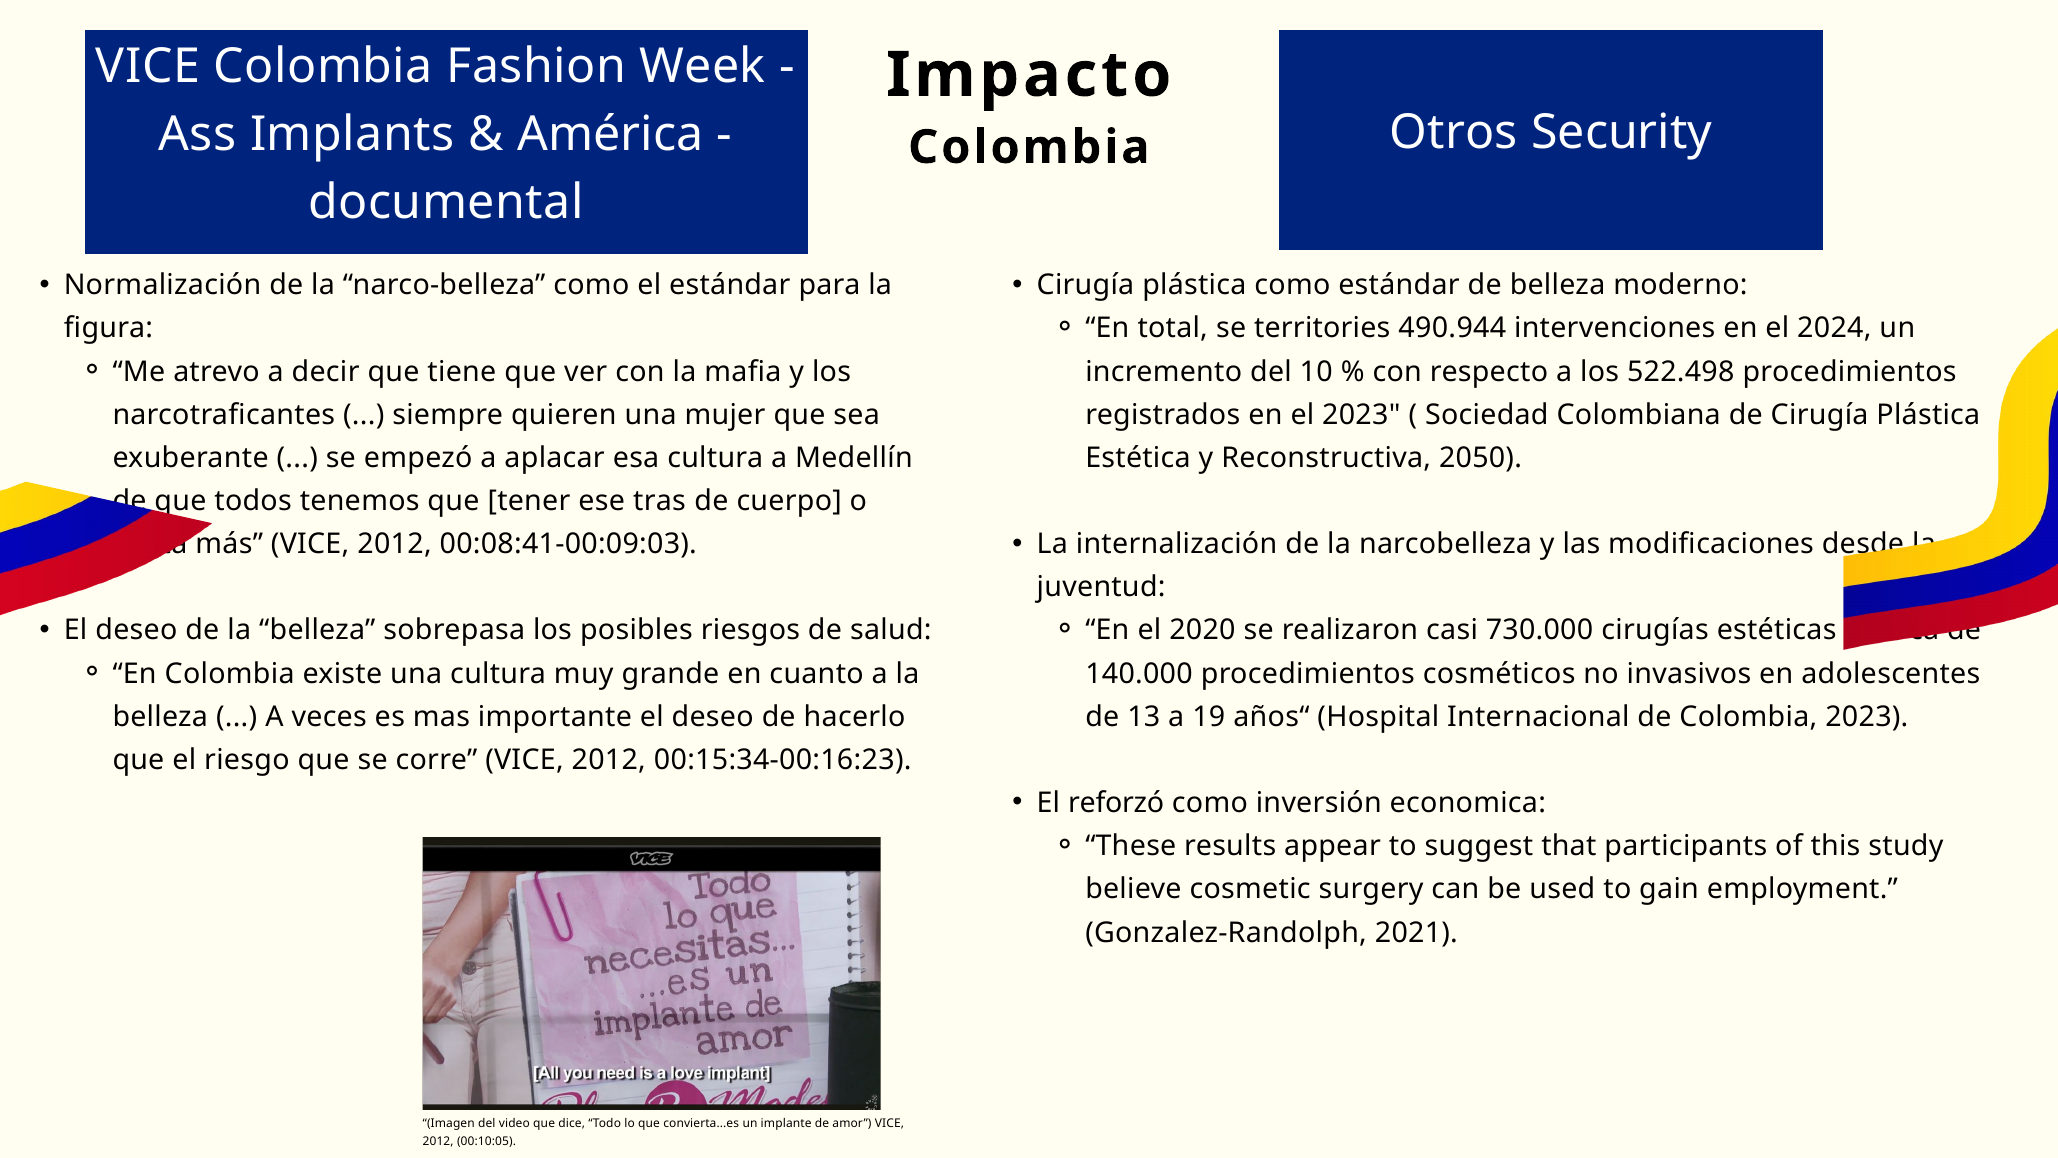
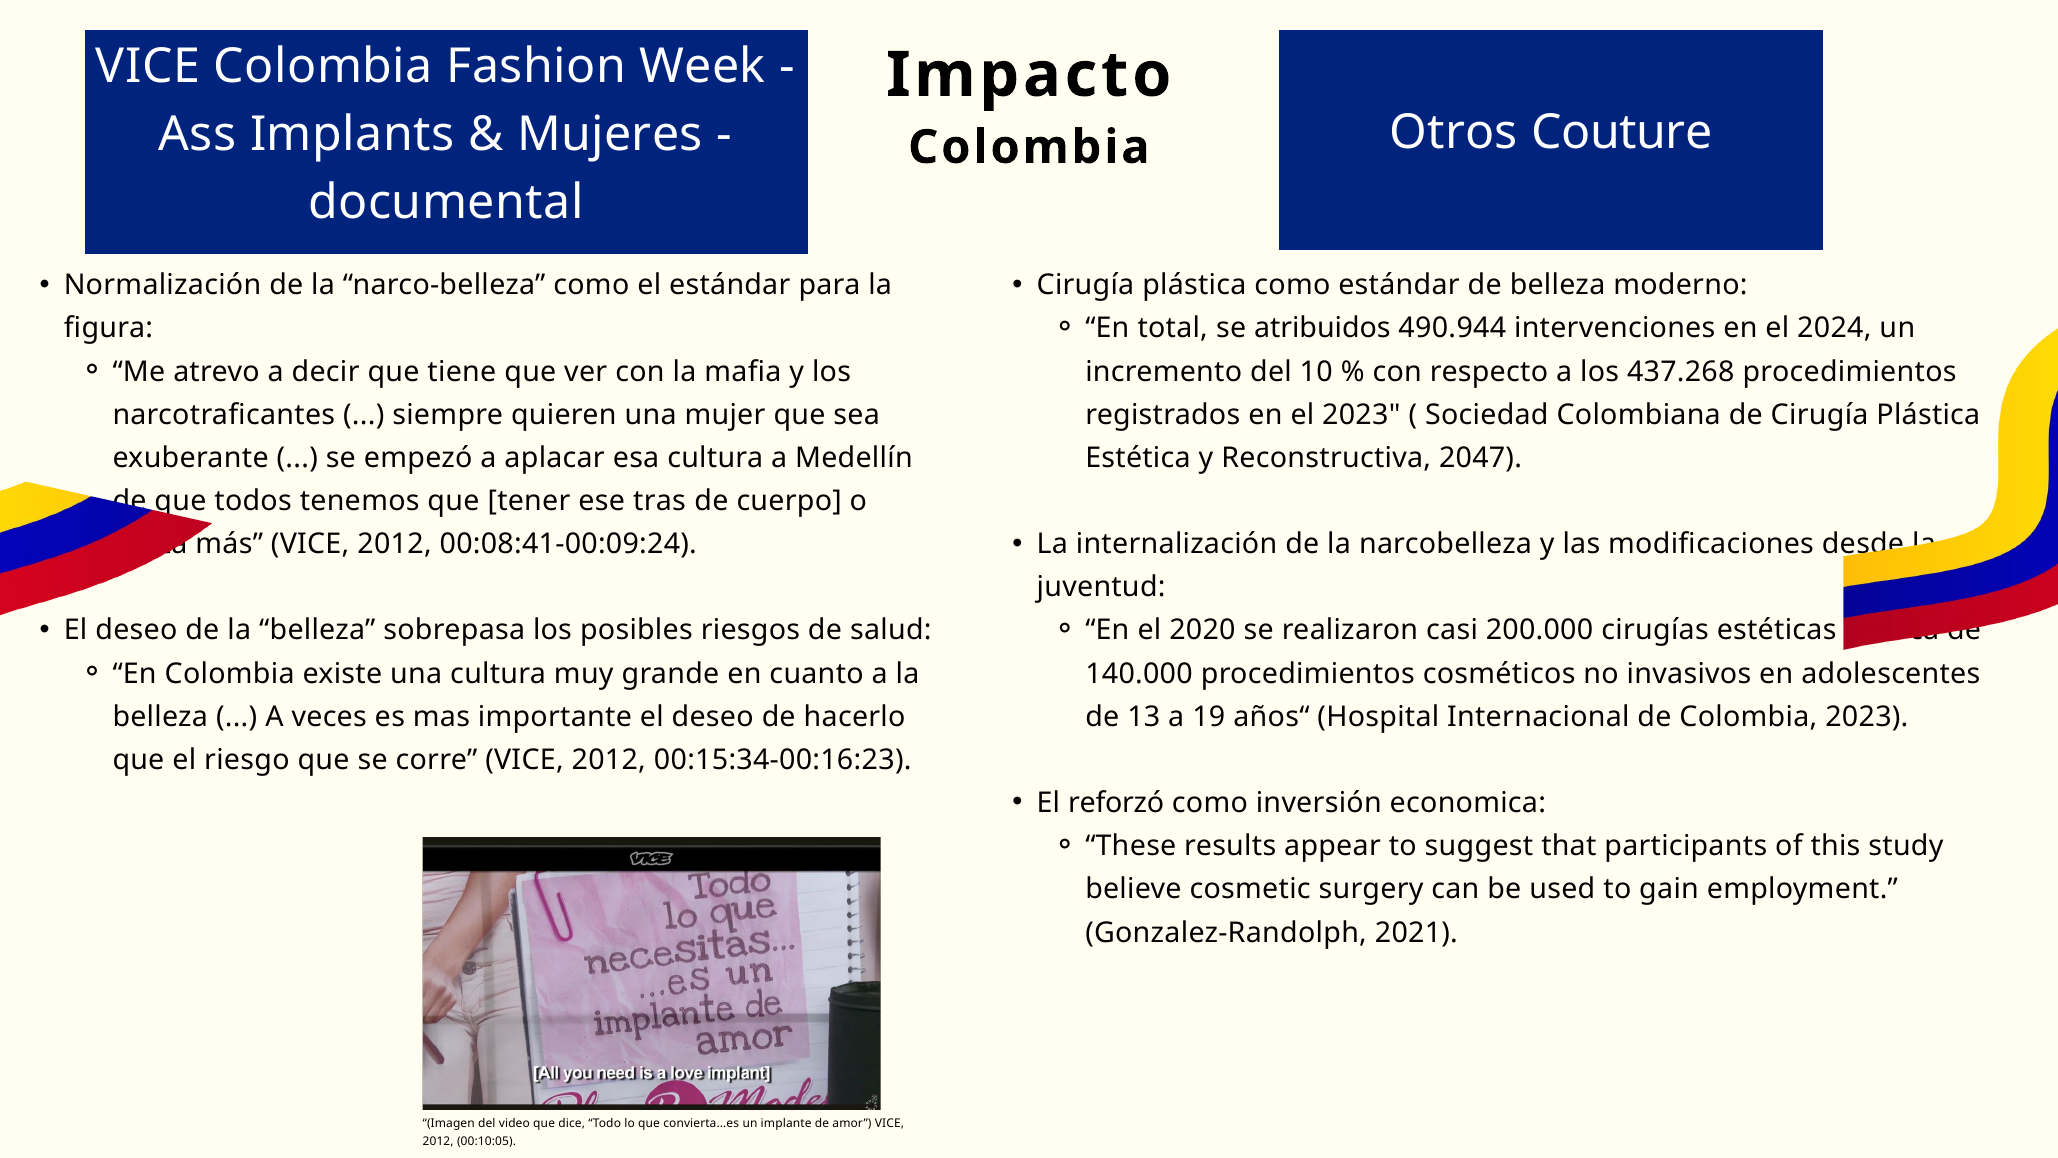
Security: Security -> Couture
América: América -> Mujeres
territories: territories -> atribuidos
522.498: 522.498 -> 437.268
2050: 2050 -> 2047
00:08:41-00:09:03: 00:08:41-00:09:03 -> 00:08:41-00:09:24
730.000: 730.000 -> 200.000
